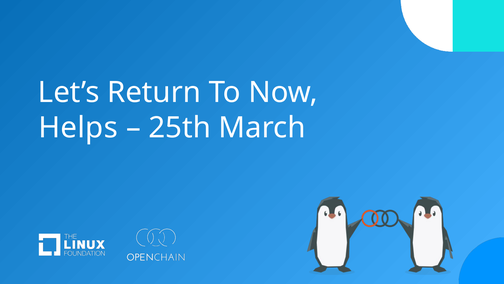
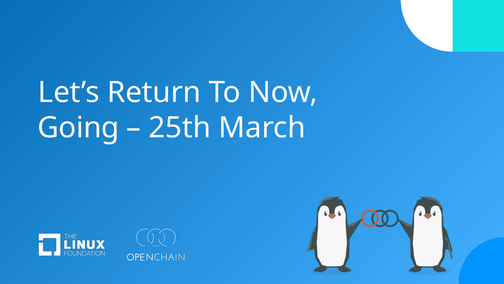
Helps: Helps -> Going
